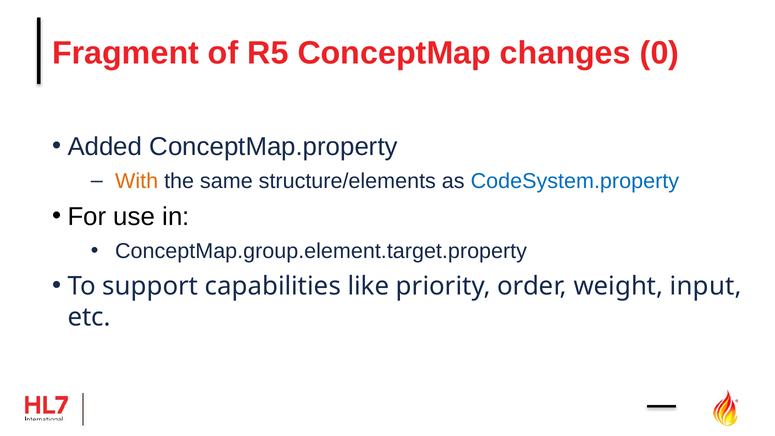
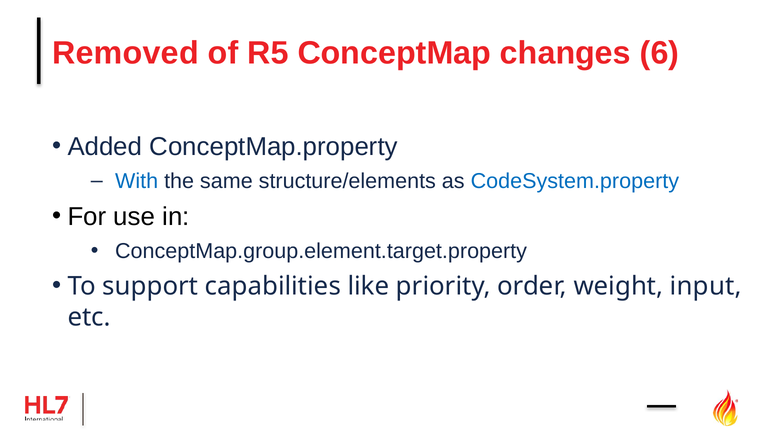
Fragment: Fragment -> Removed
0: 0 -> 6
With colour: orange -> blue
